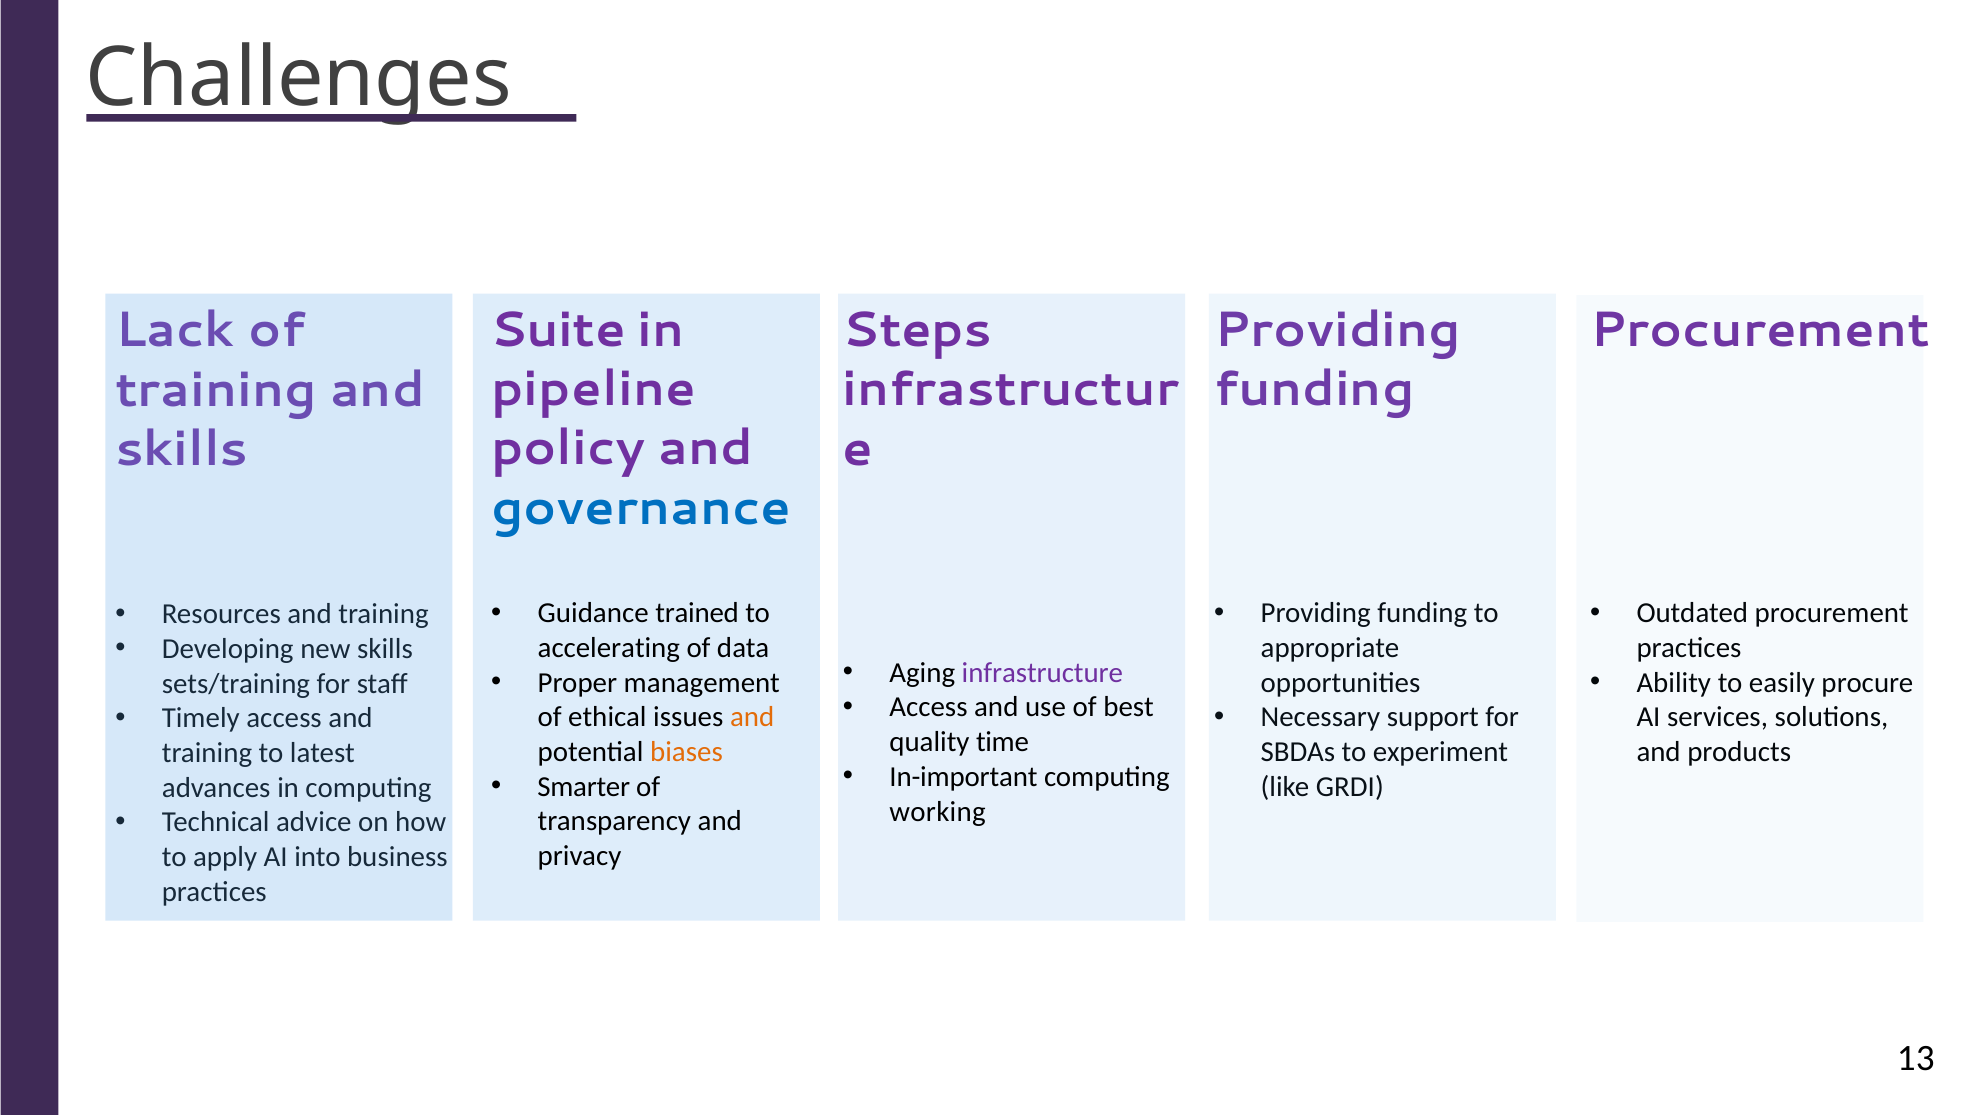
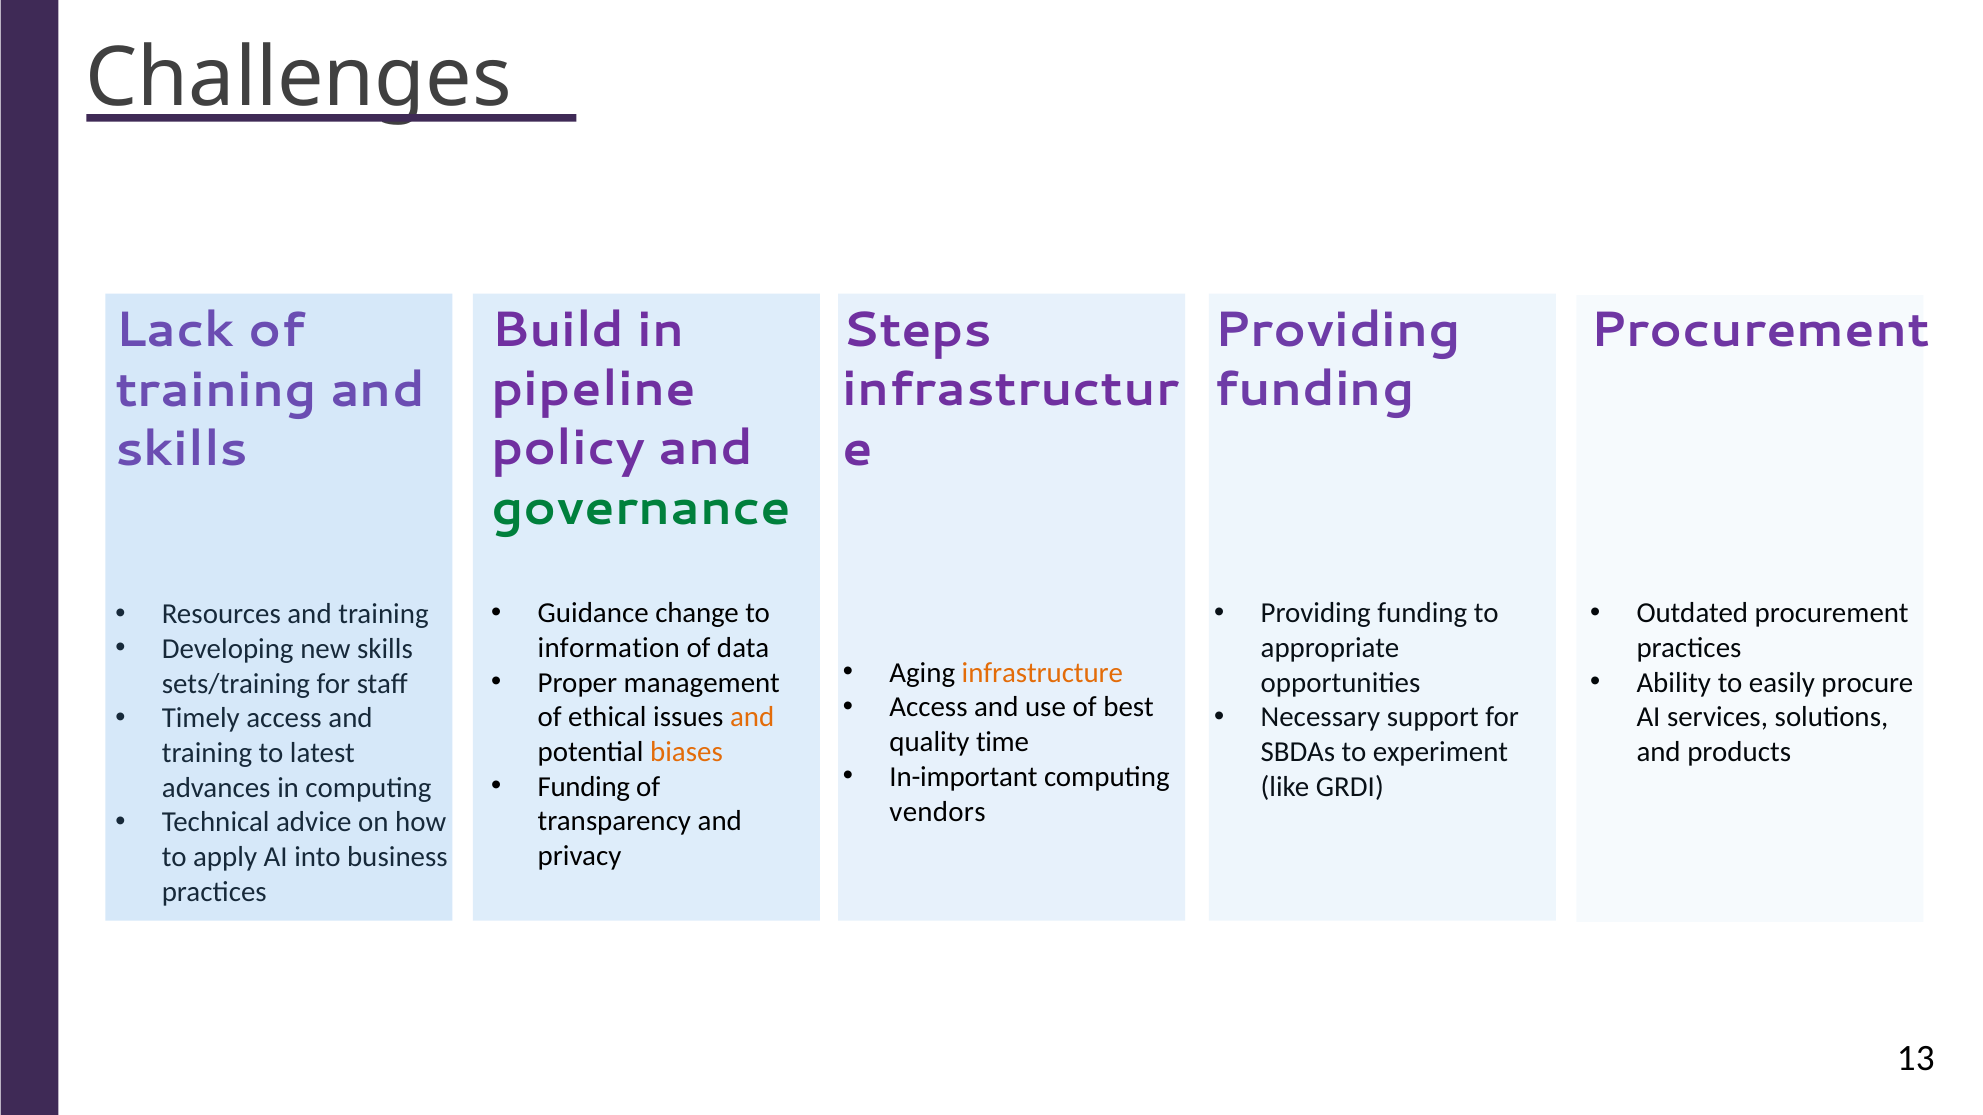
Suite: Suite -> Build
governance colour: blue -> green
trained: trained -> change
accelerating: accelerating -> information
infrastructure colour: purple -> orange
Smarter at (584, 787): Smarter -> Funding
working: working -> vendors
